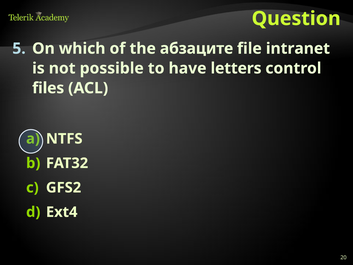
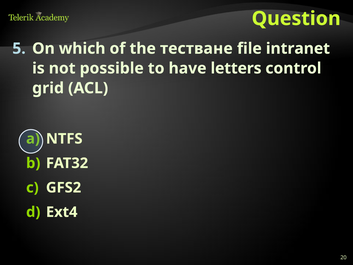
абзаците: абзаците -> тестване
files: files -> grid
